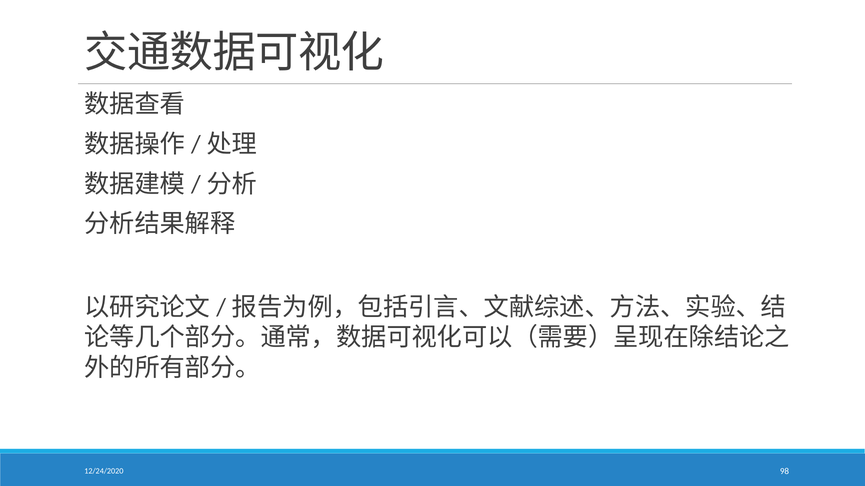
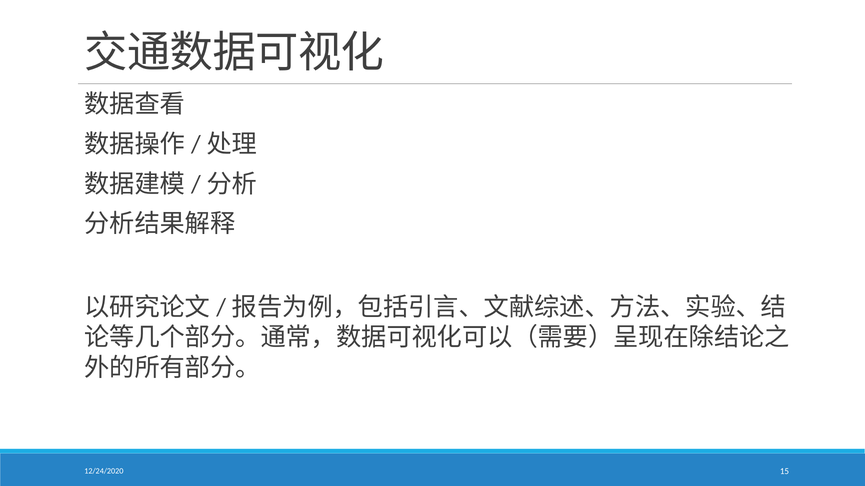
98: 98 -> 15
